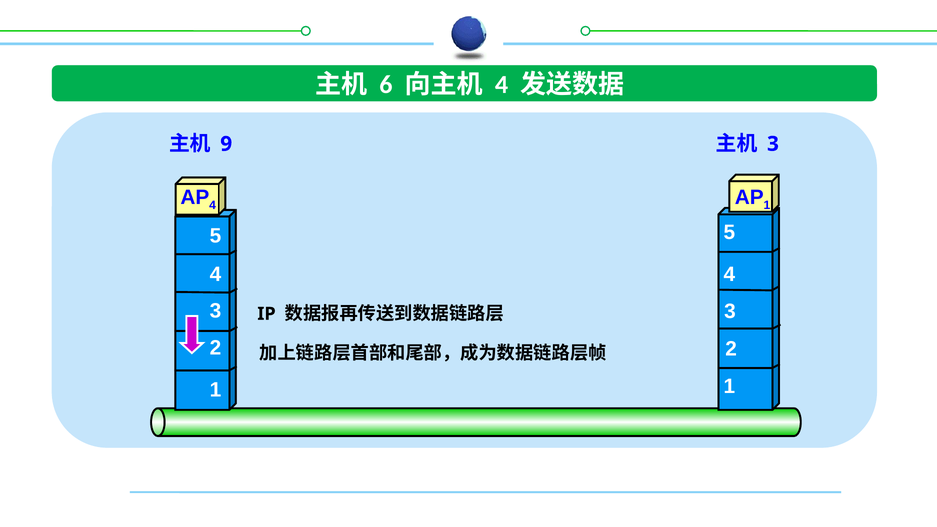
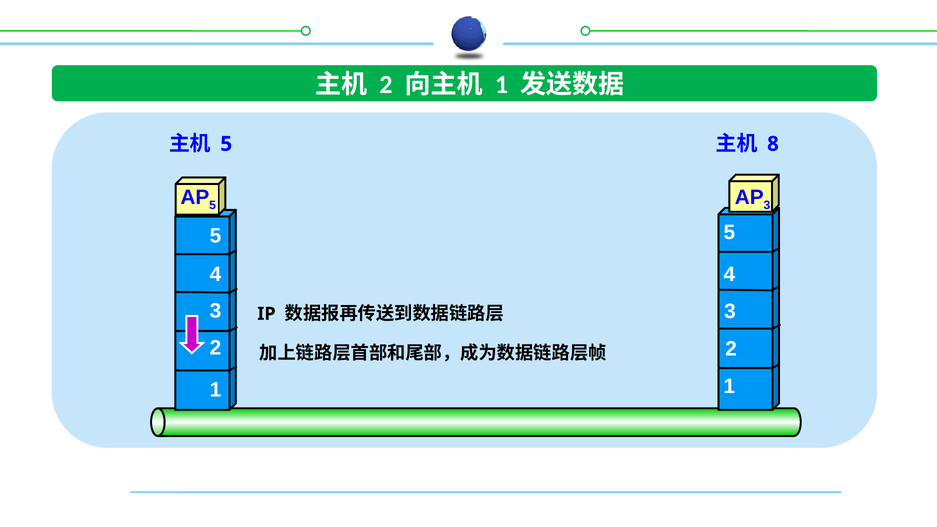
6 at (386, 85): 6 -> 2
4 at (501, 85): 4 -> 1
9 at (226, 144): 9 -> 5
3 at (773, 144): 3 -> 8
4 at (213, 205): 4 -> 5
1 at (767, 205): 1 -> 3
